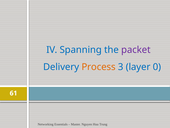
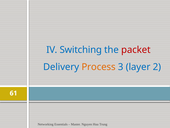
Spanning: Spanning -> Switching
packet colour: purple -> red
0: 0 -> 2
